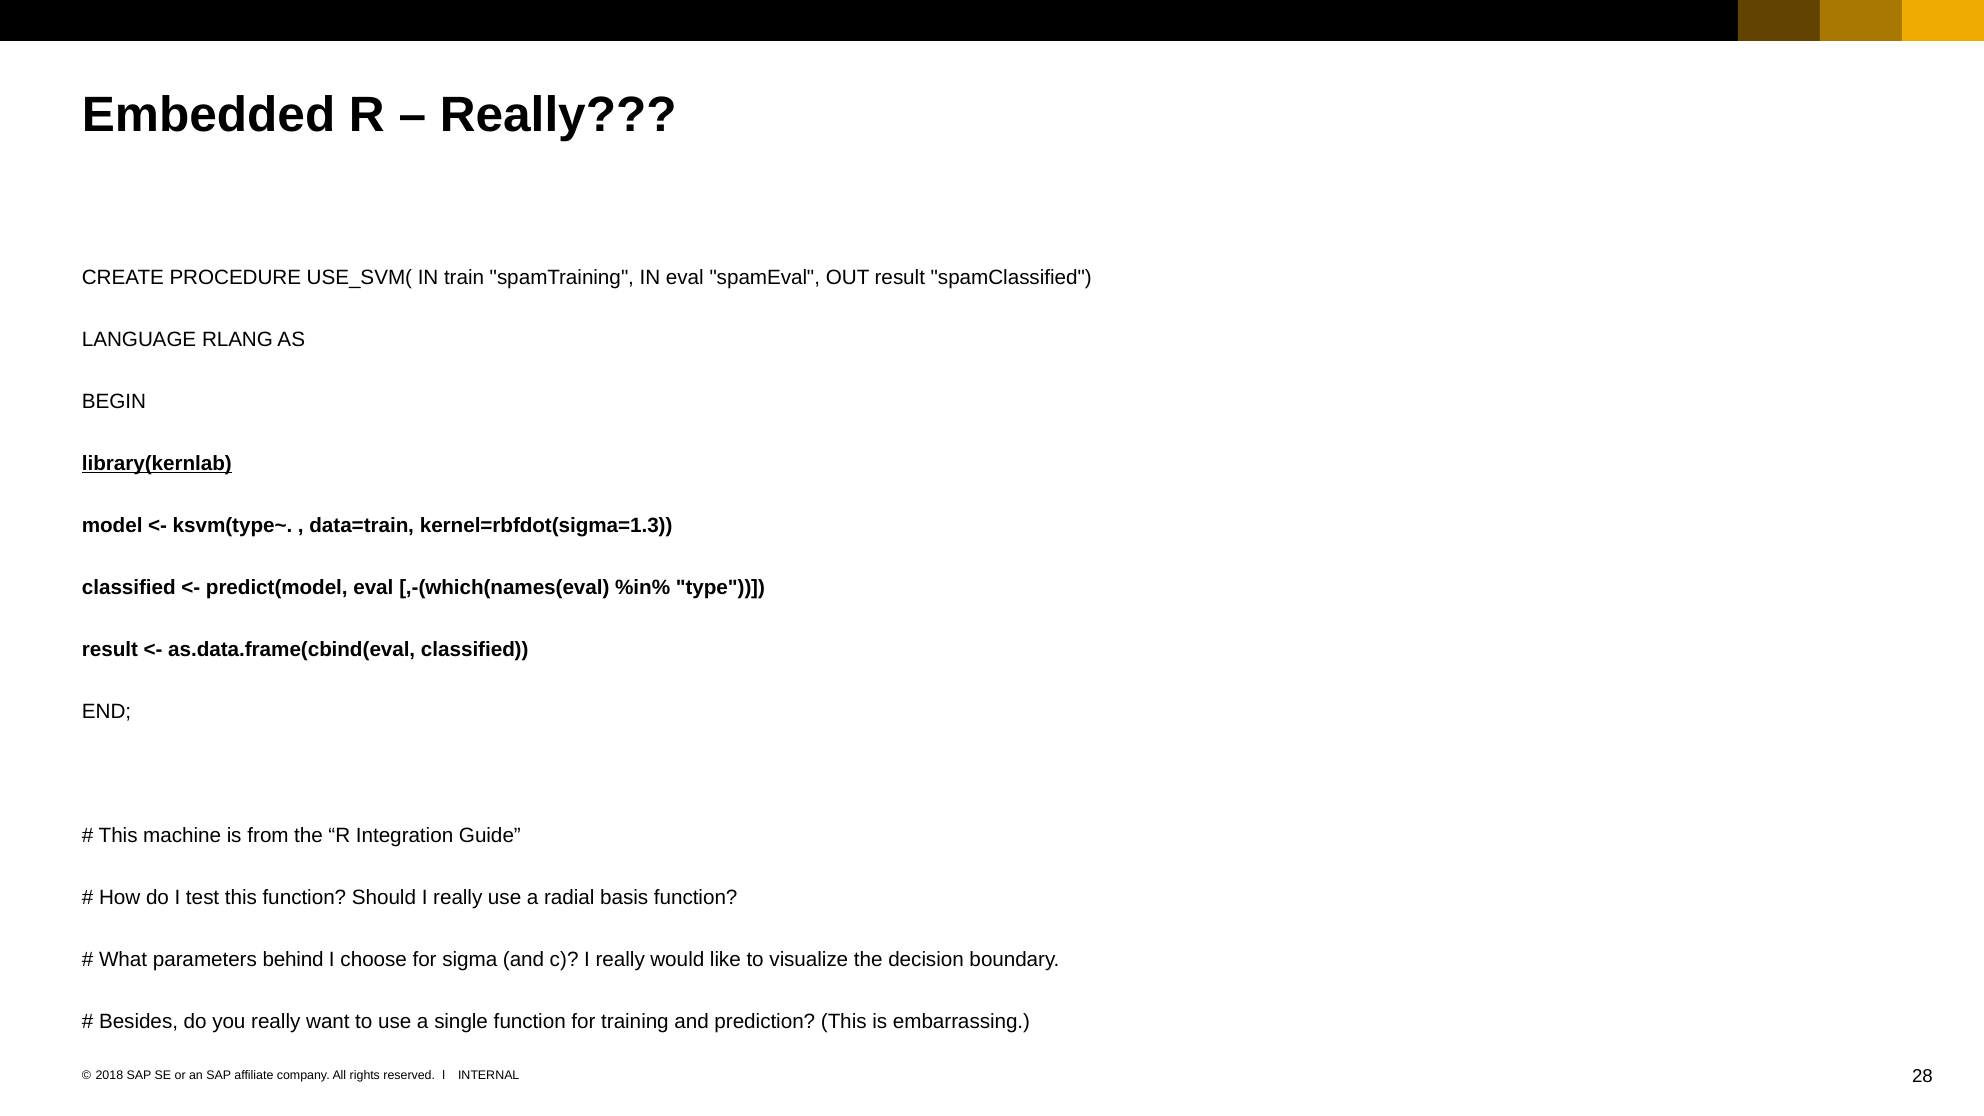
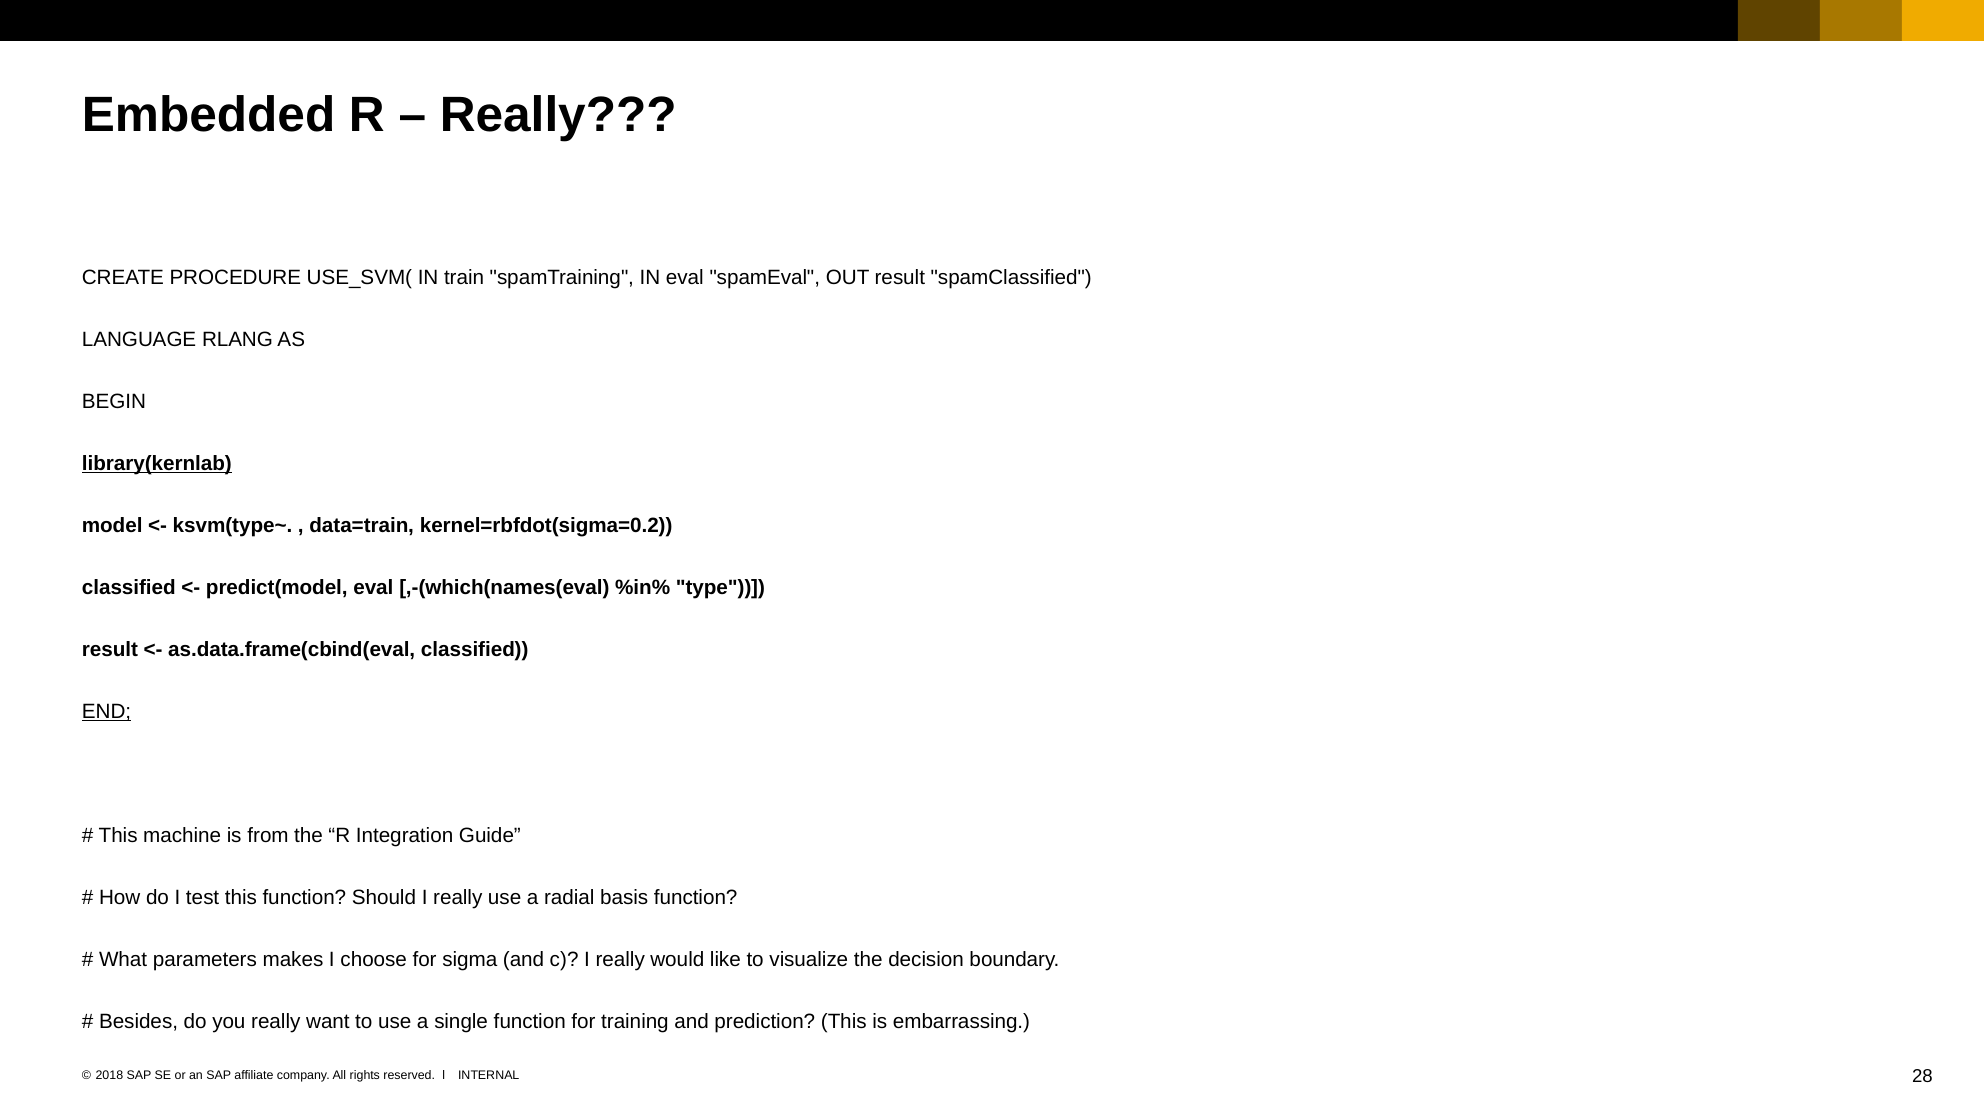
kernel=rbfdot(sigma=1.3: kernel=rbfdot(sigma=1.3 -> kernel=rbfdot(sigma=0.2
END underline: none -> present
behind: behind -> makes
